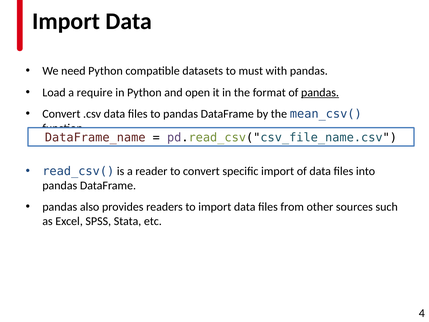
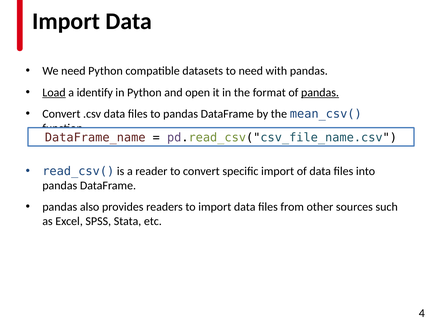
to must: must -> need
Load underline: none -> present
require: require -> identify
